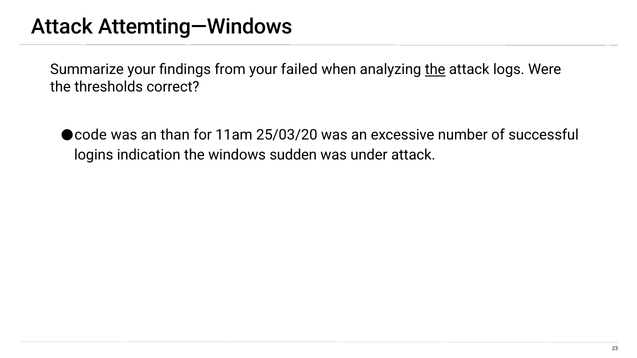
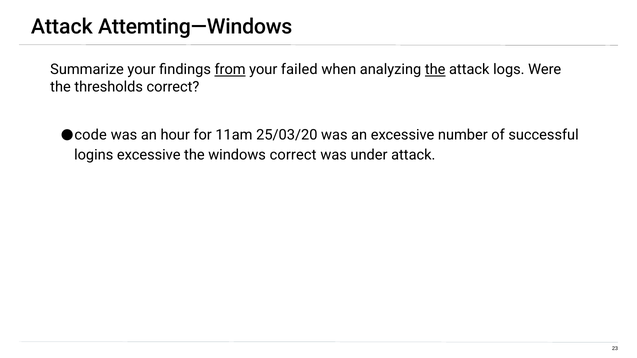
from underline: none -> present
than: than -> hour
logins indication: indication -> excessive
windows sudden: sudden -> correct
